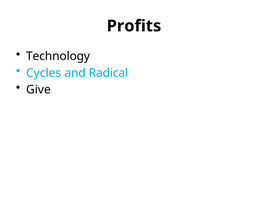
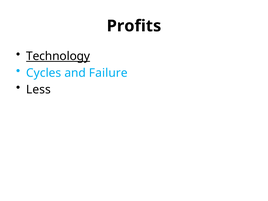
Technology underline: none -> present
Radical: Radical -> Failure
Give: Give -> Less
